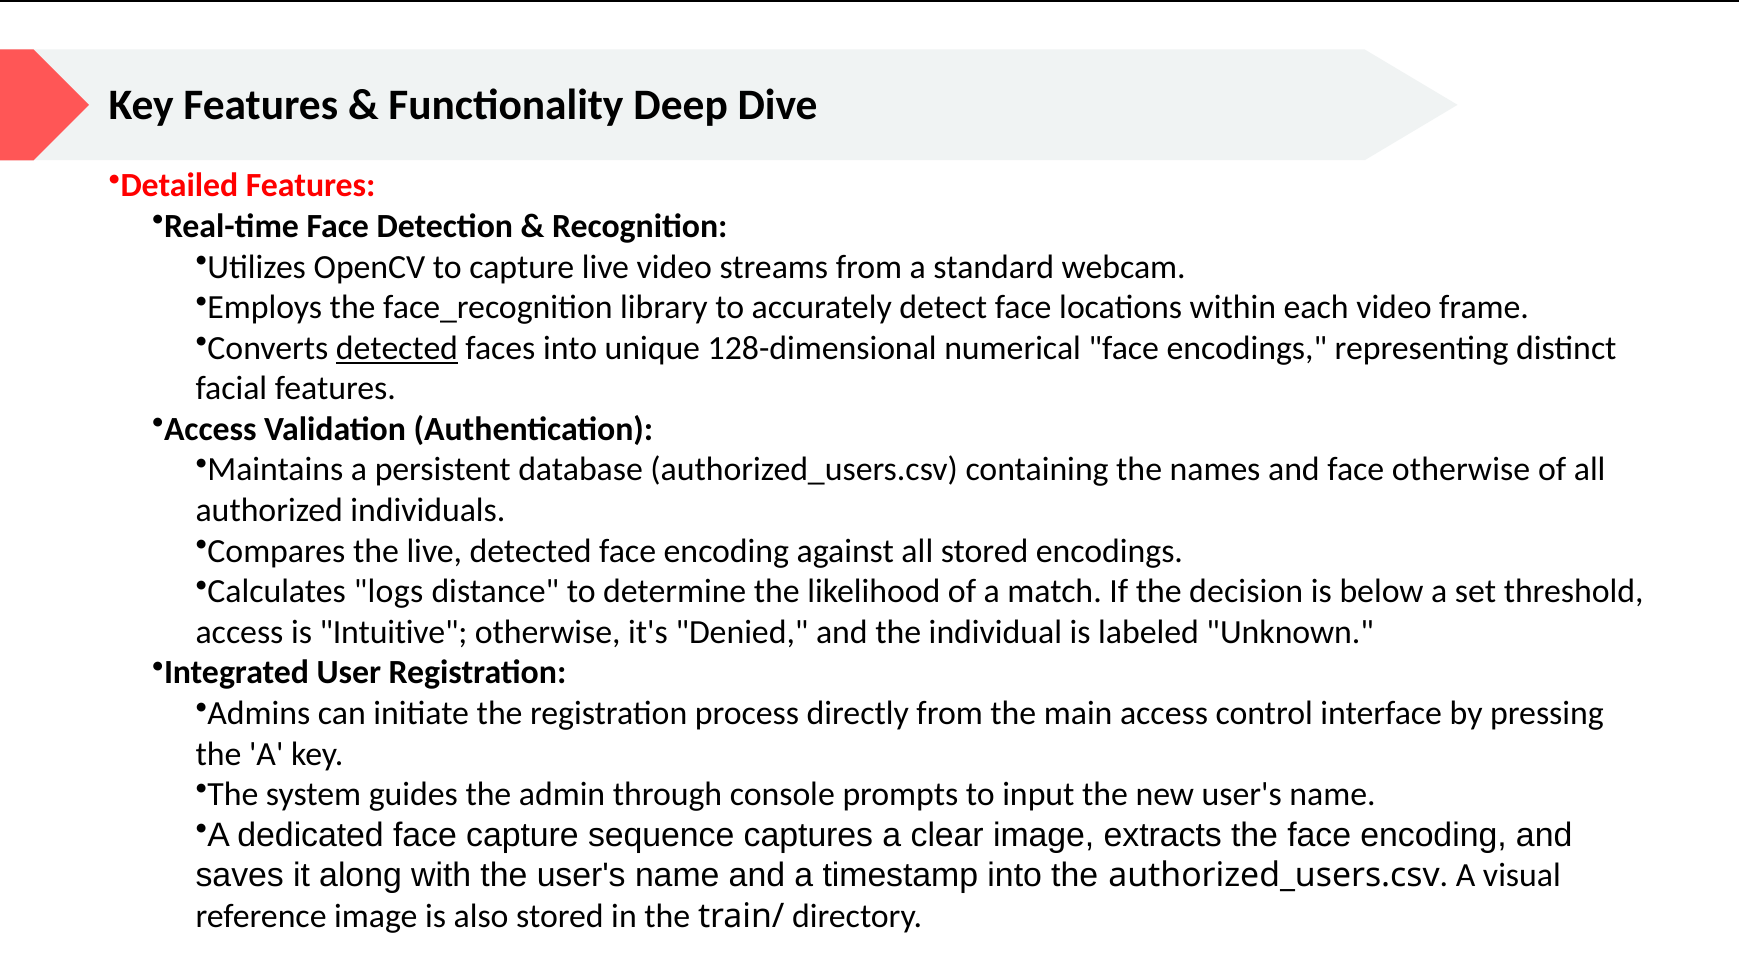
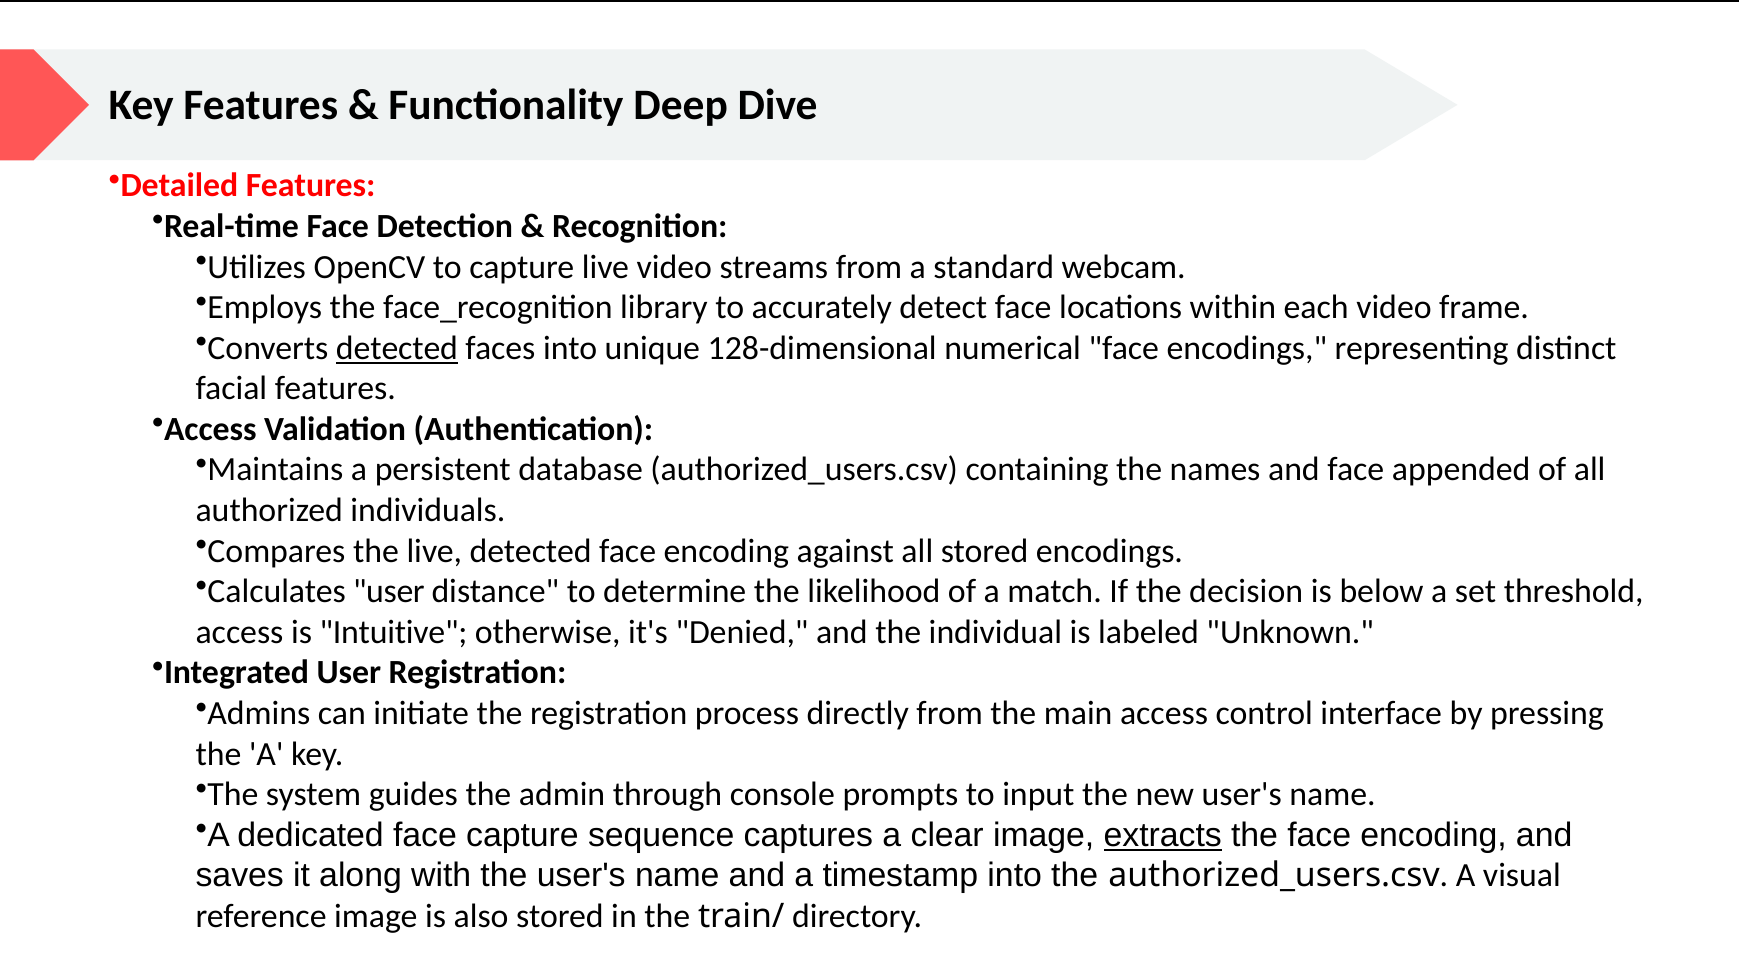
face otherwise: otherwise -> appended
Calculates logs: logs -> user
extracts underline: none -> present
